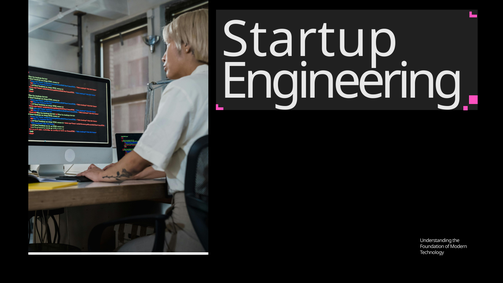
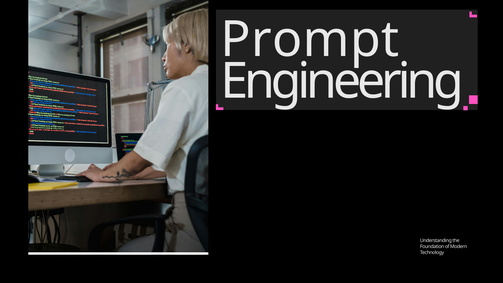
Startup: Startup -> Prompt
